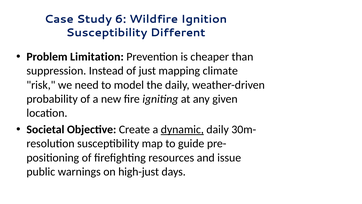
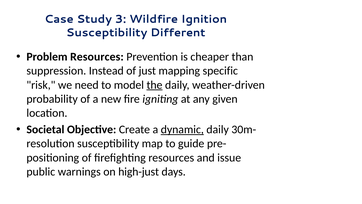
6: 6 -> 3
Problem Limitation: Limitation -> Resources
climate: climate -> specific
the underline: none -> present
